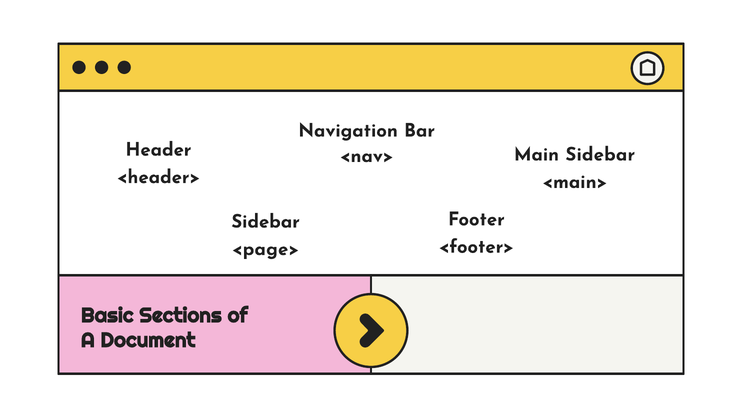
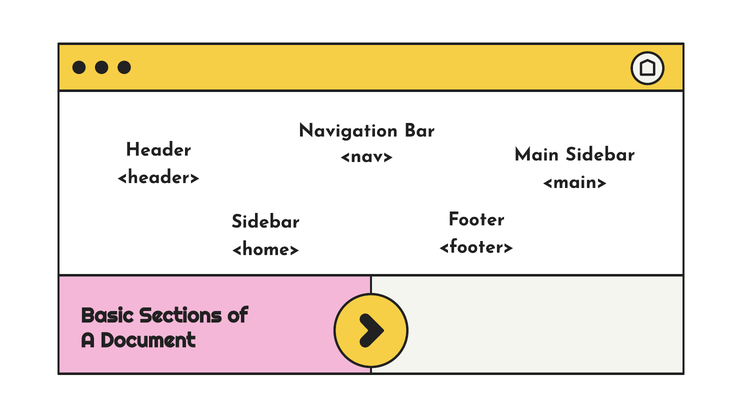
<page>: <page> -> <home>
